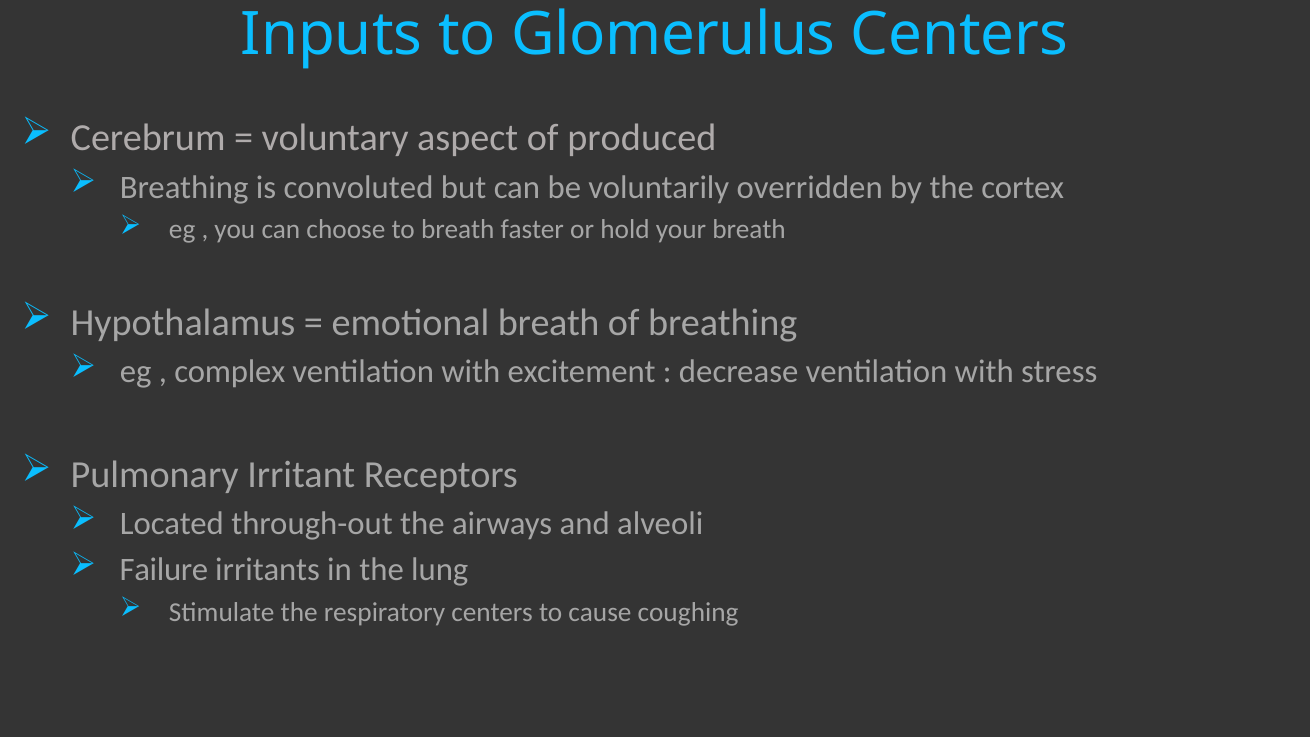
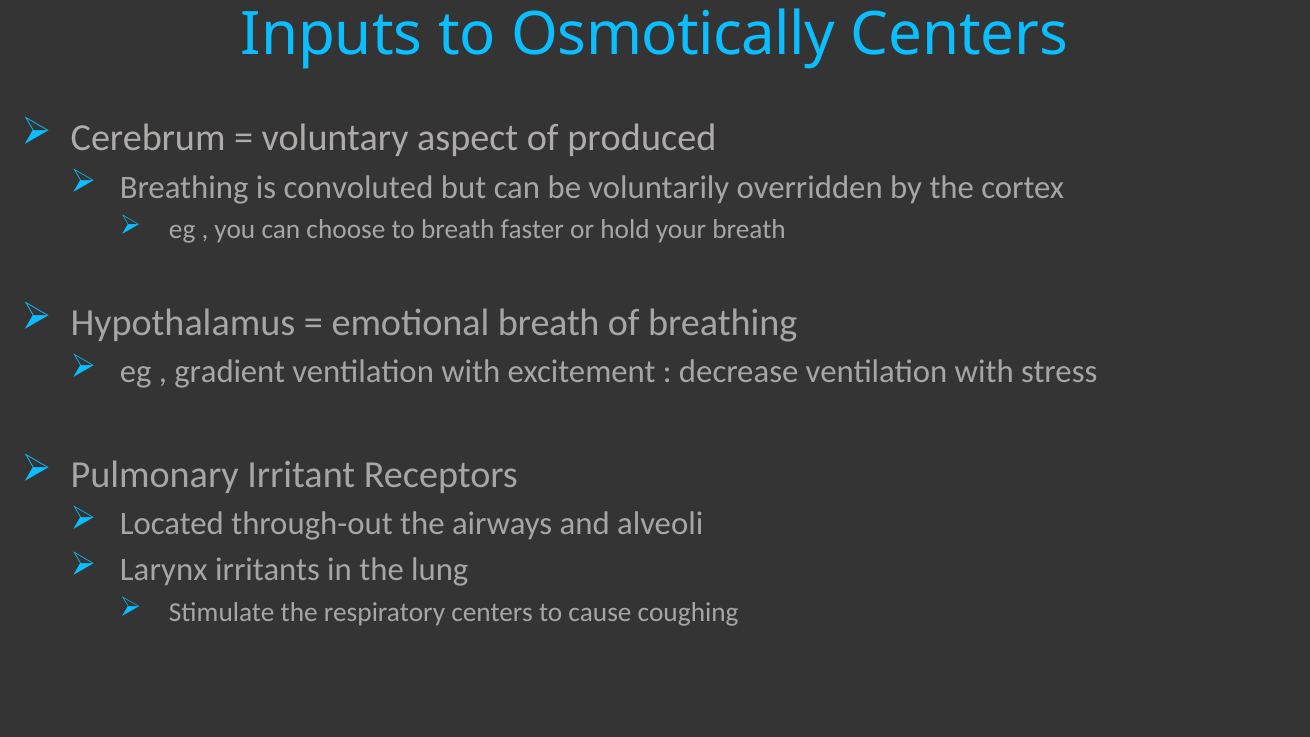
Glomerulus: Glomerulus -> Osmotically
complex: complex -> gradient
Failure: Failure -> Larynx
